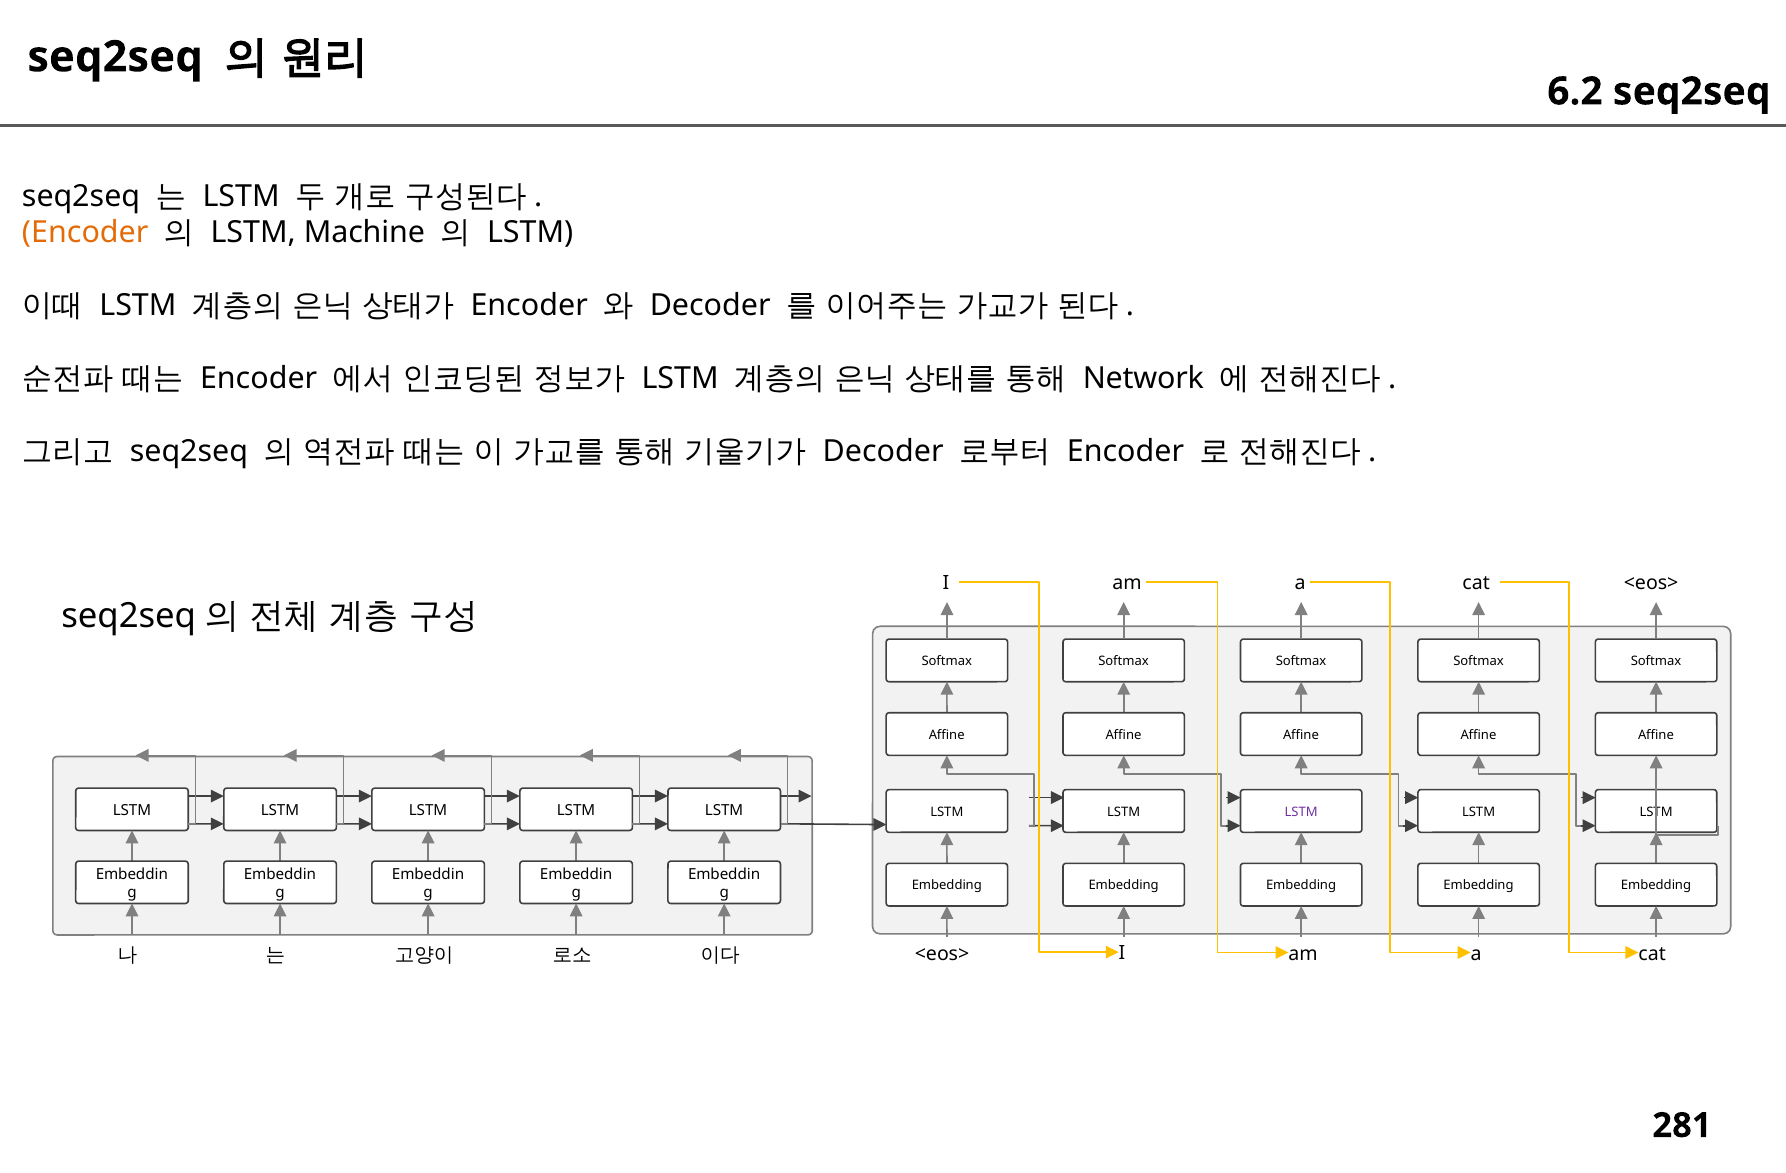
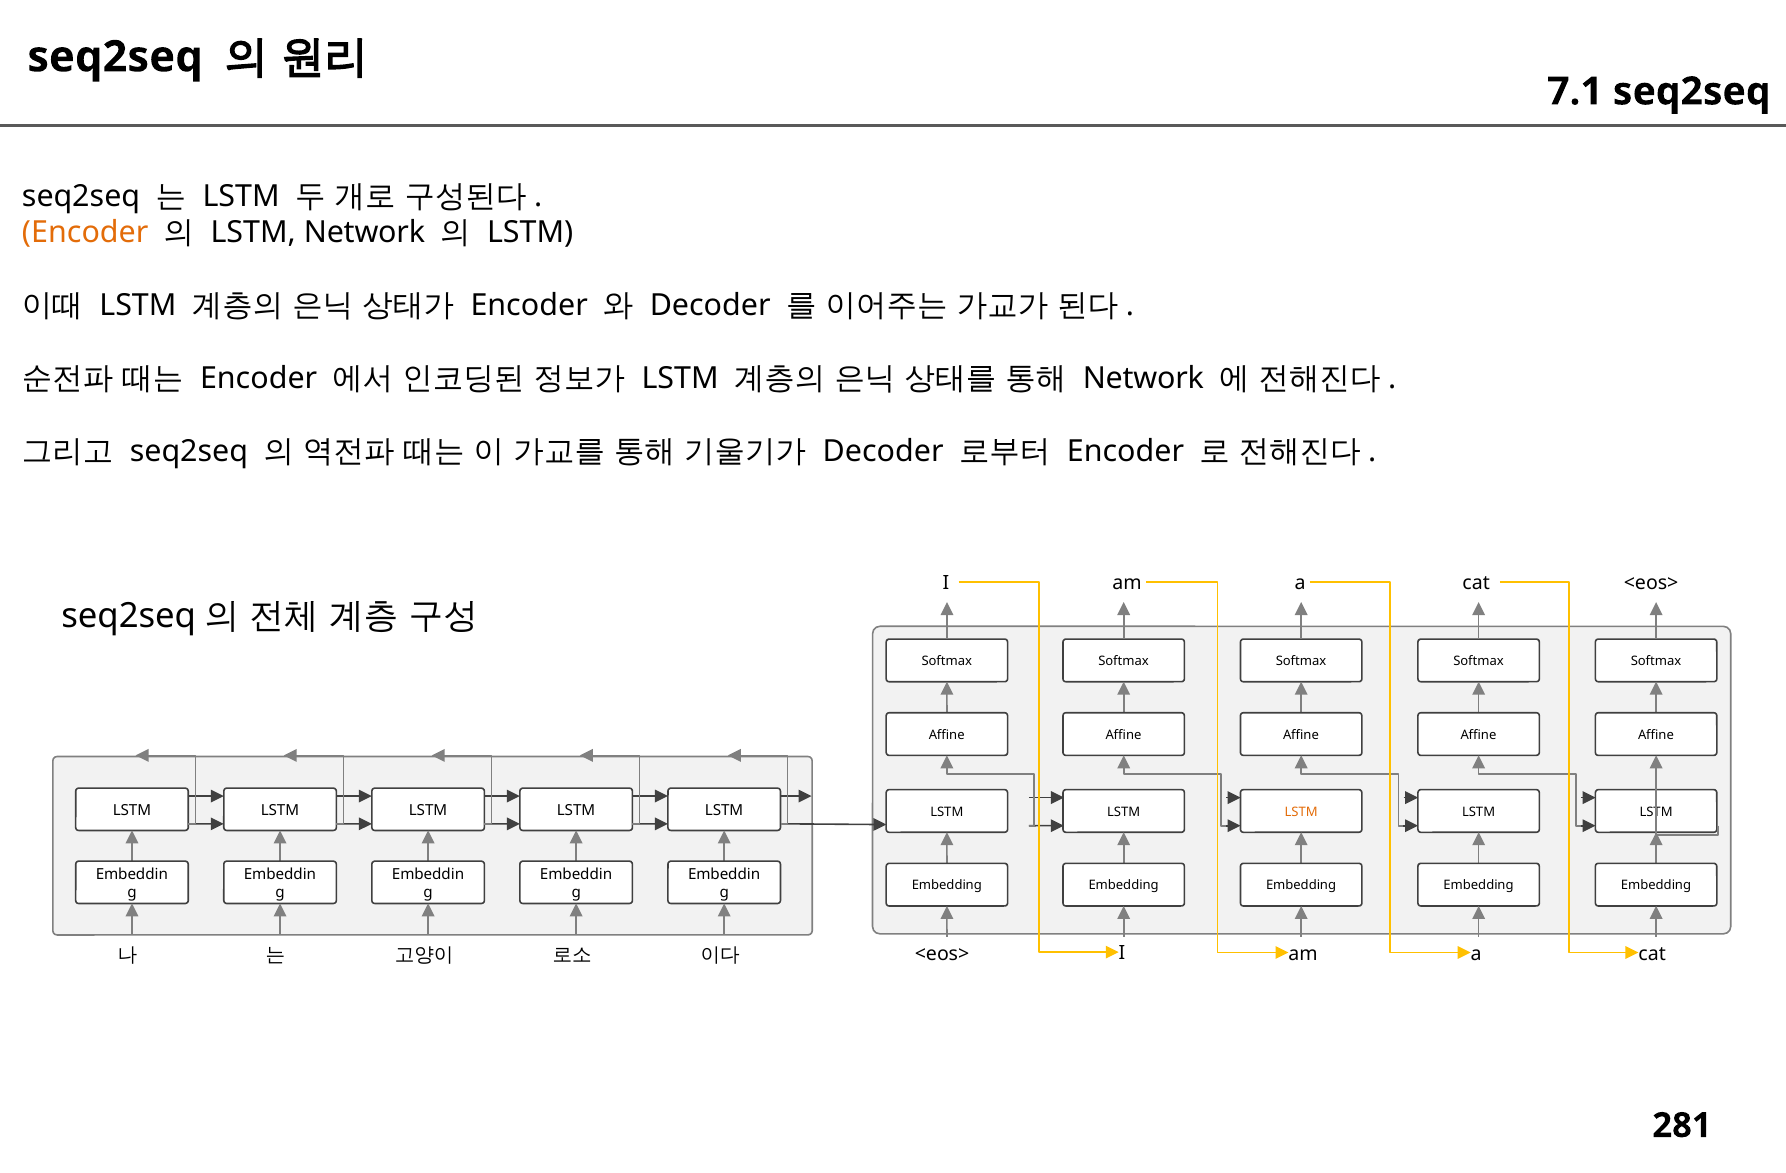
6.2: 6.2 -> 7.1
LSTM Machine: Machine -> Network
LSTM at (1301, 812) colour: purple -> orange
